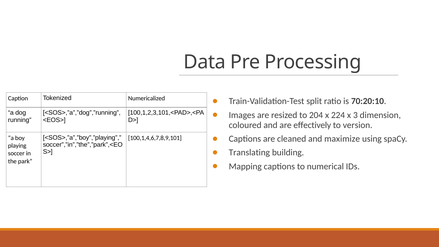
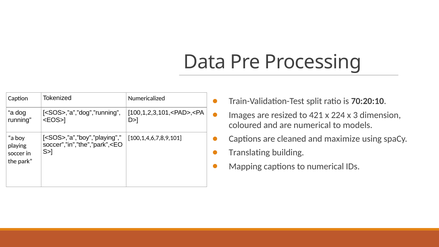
204: 204 -> 421
are effectively: effectively -> numerical
version: version -> models
